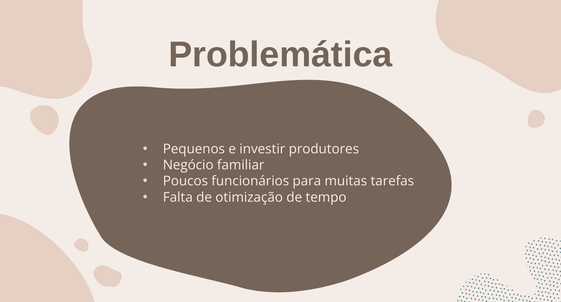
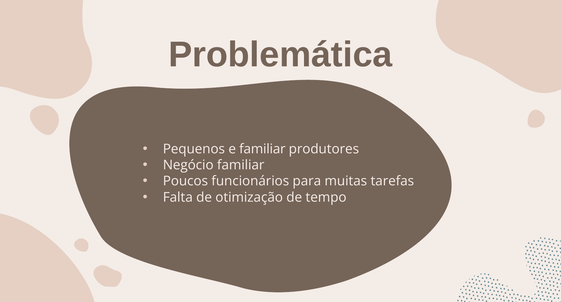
e investir: investir -> familiar
